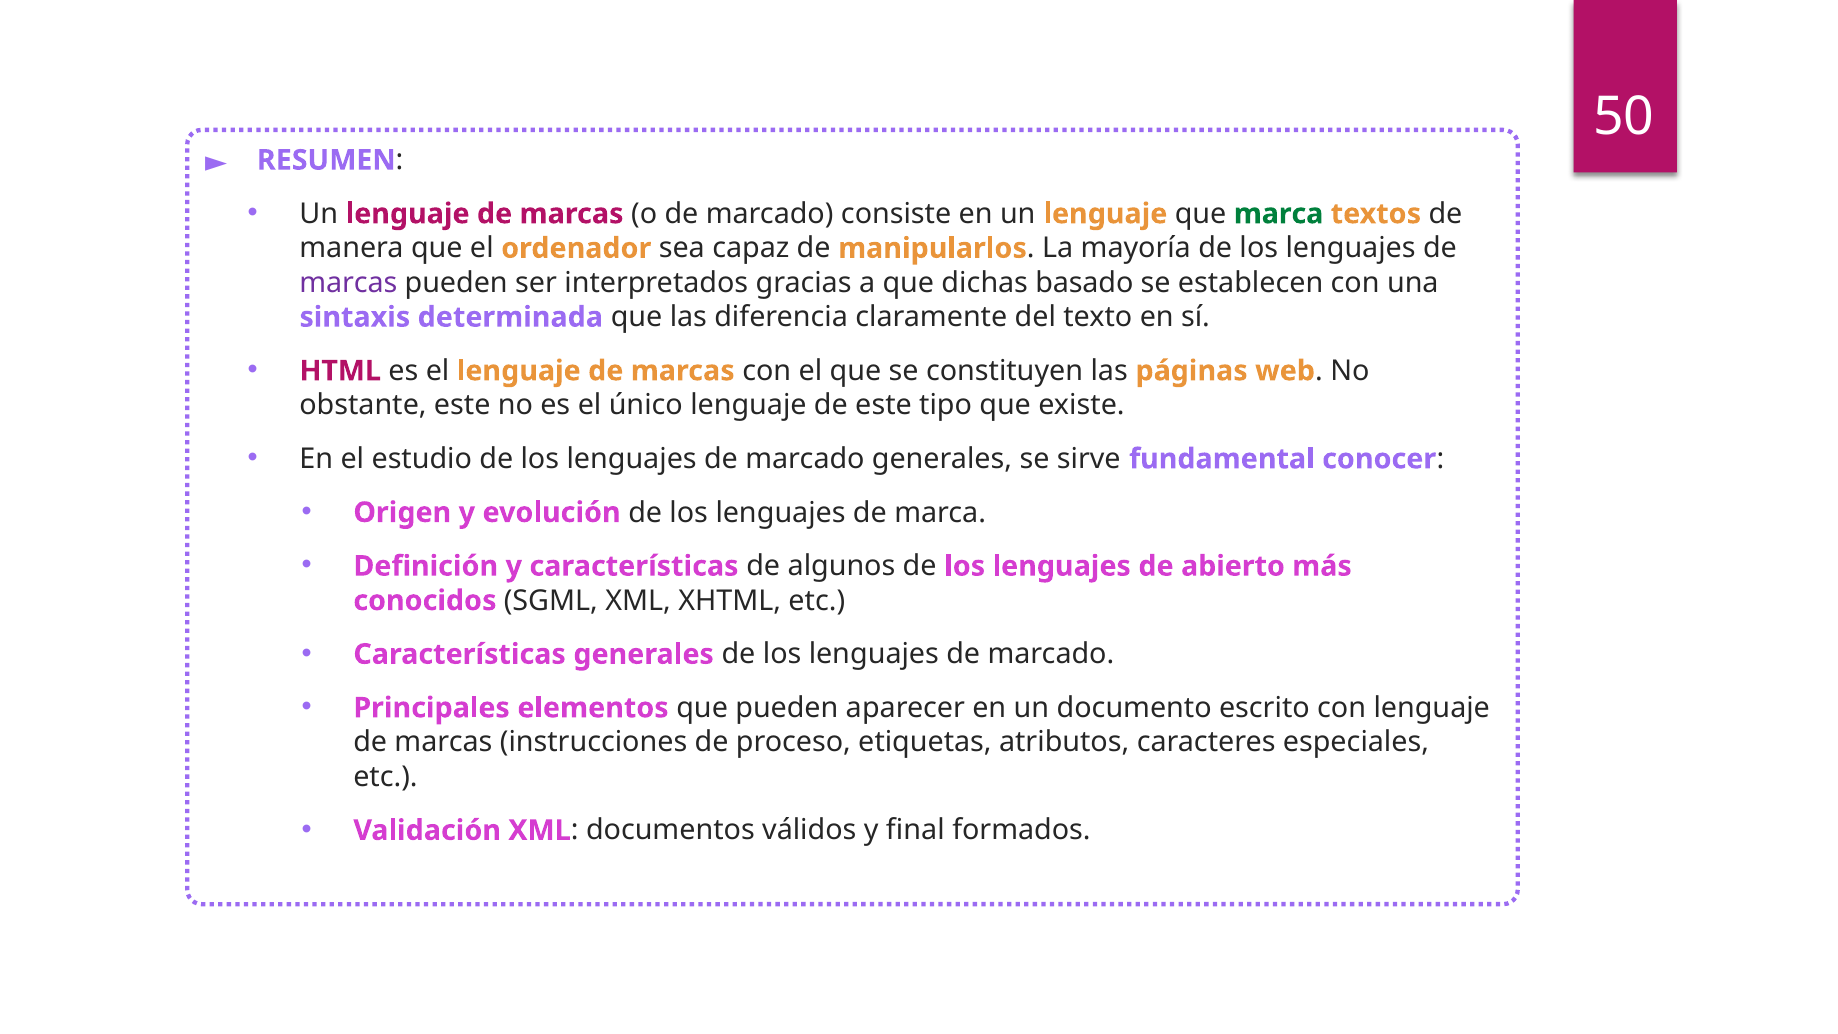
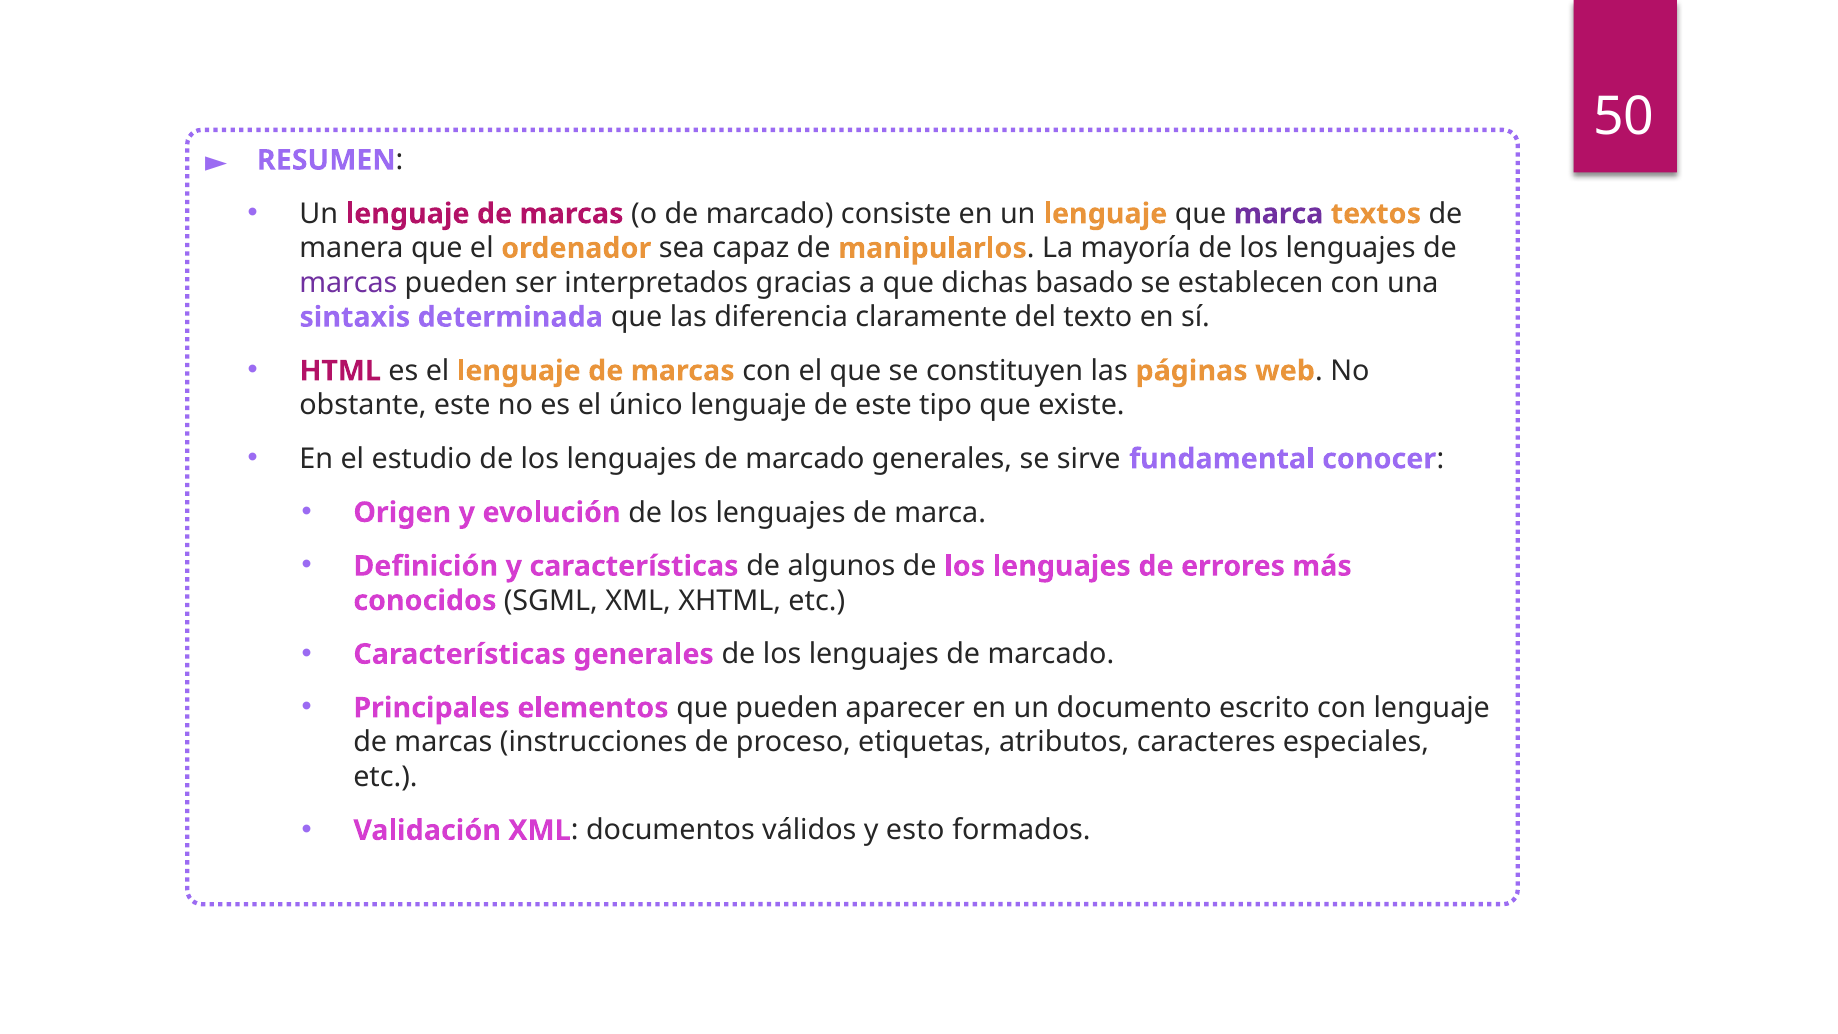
marca at (1279, 214) colour: green -> purple
abierto: abierto -> errores
final: final -> esto
